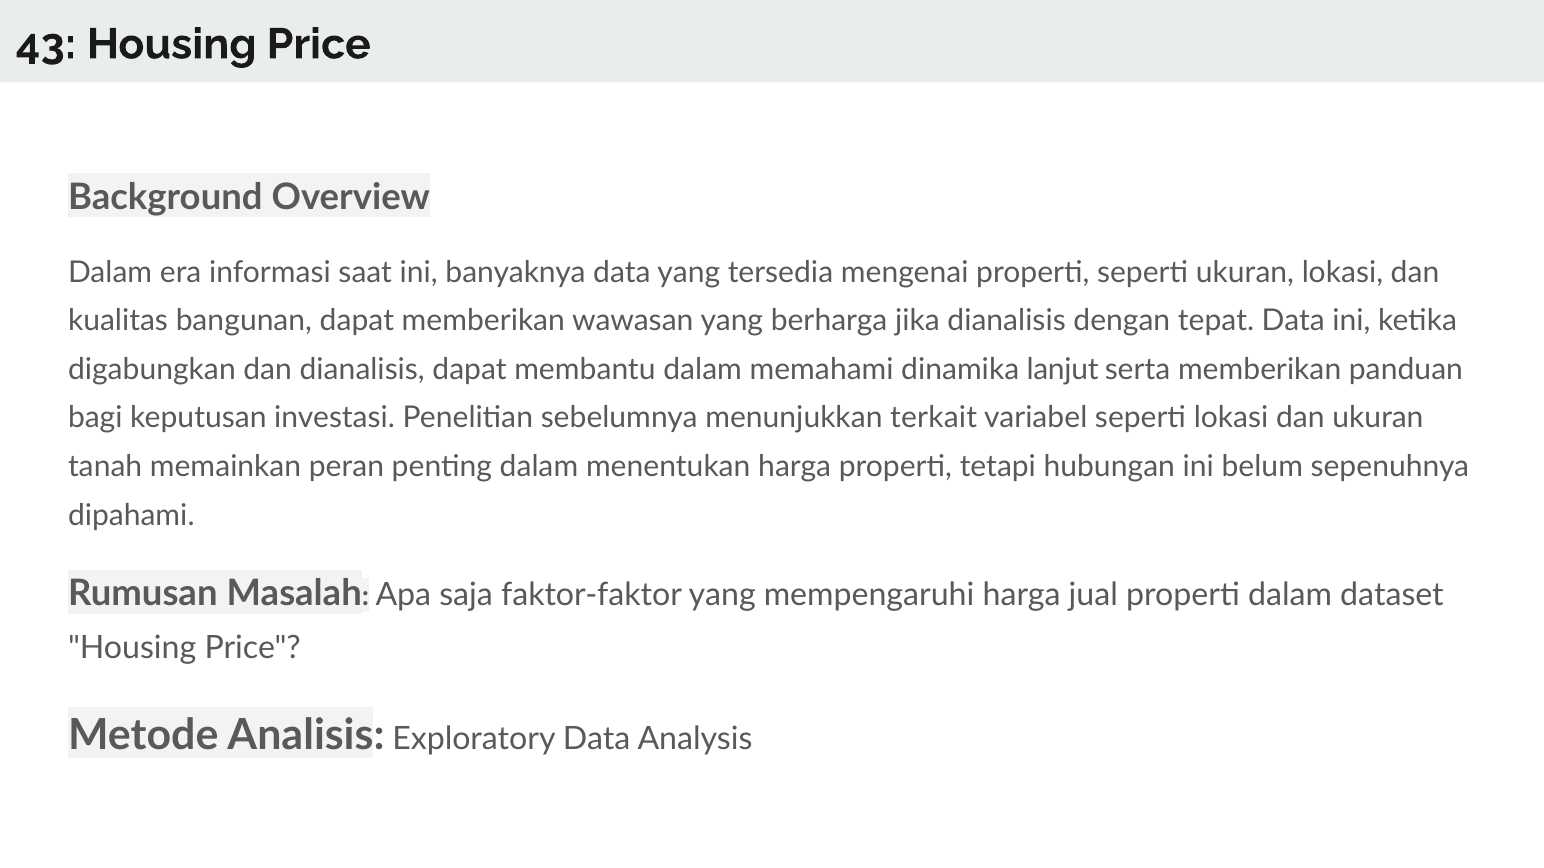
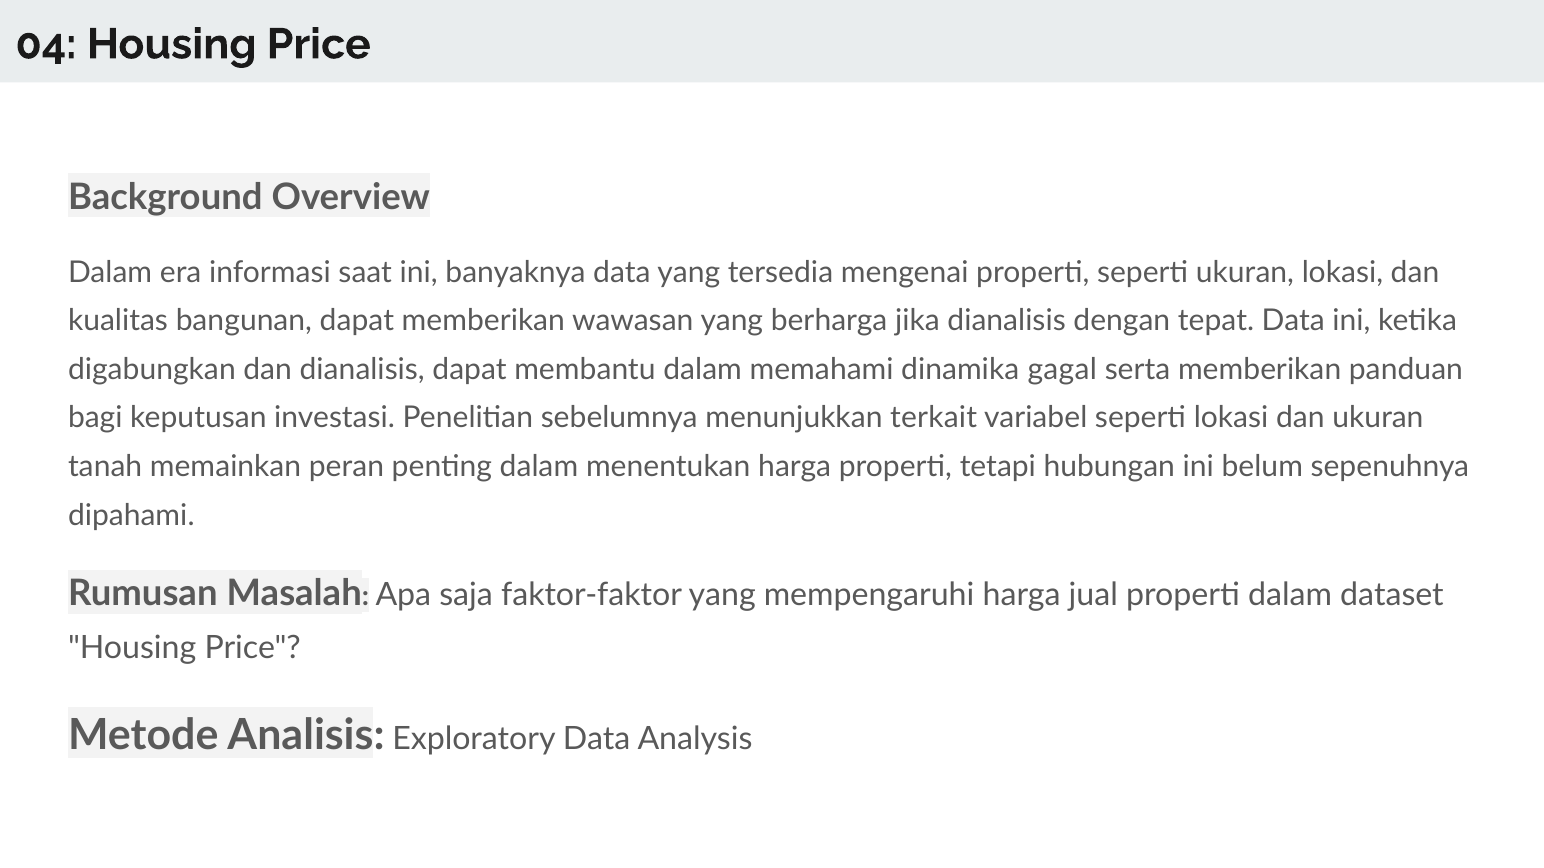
43: 43 -> 04
lanjut: lanjut -> gagal
